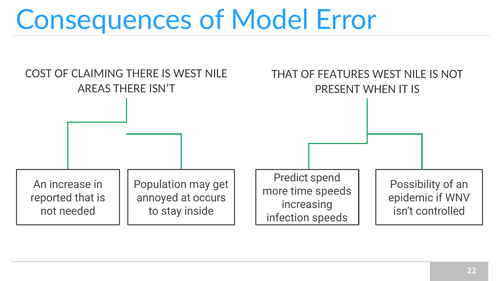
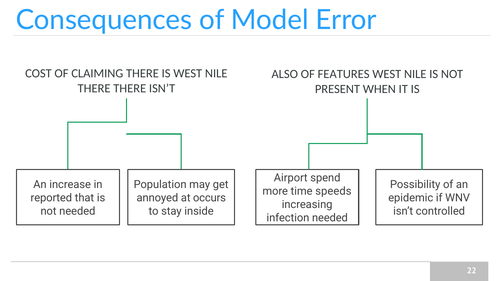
THAT at (285, 74): THAT -> ALSO
AREAS at (94, 88): AREAS -> THERE
Predict: Predict -> Airport
infection speeds: speeds -> needed
